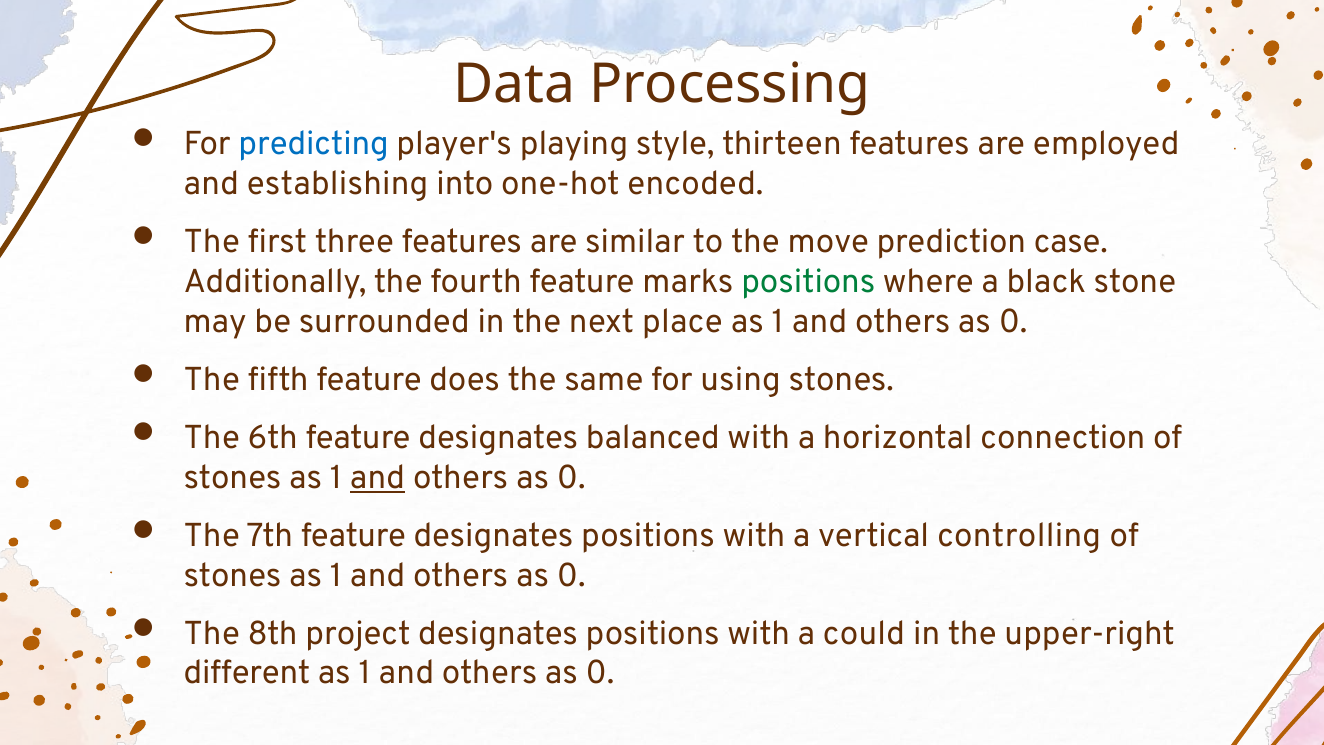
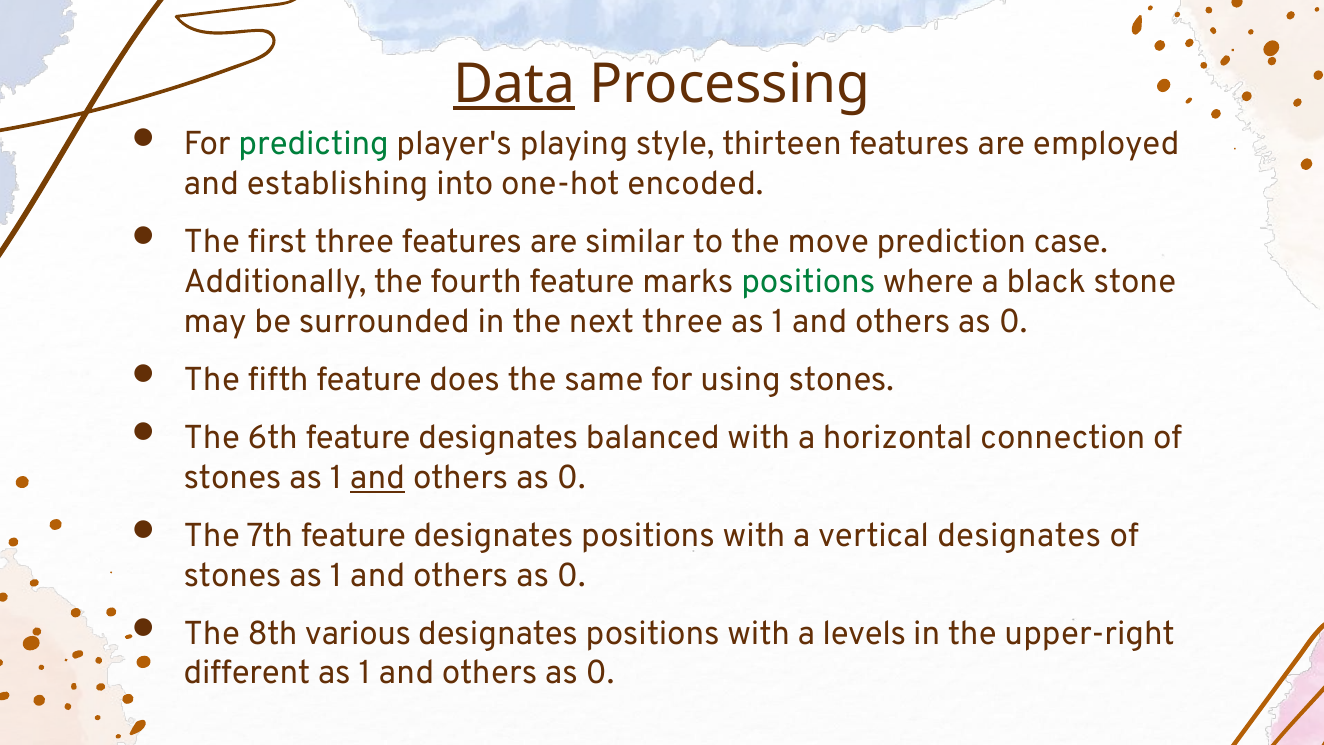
Data underline: none -> present
predicting colour: blue -> green
next place: place -> three
vertical controlling: controlling -> designates
project: project -> various
could: could -> levels
